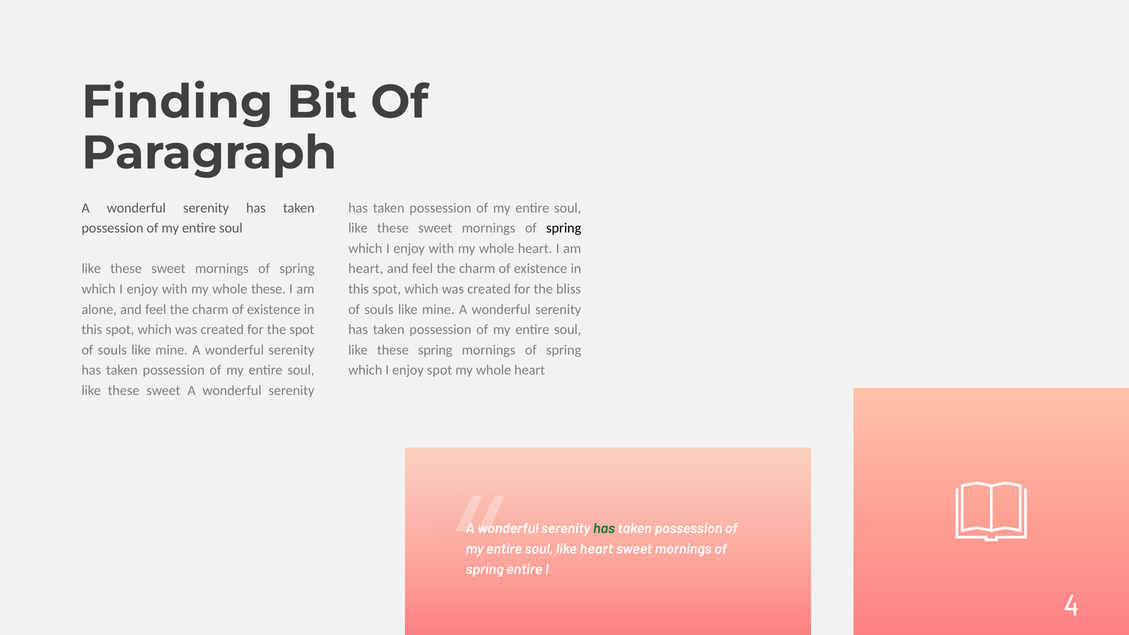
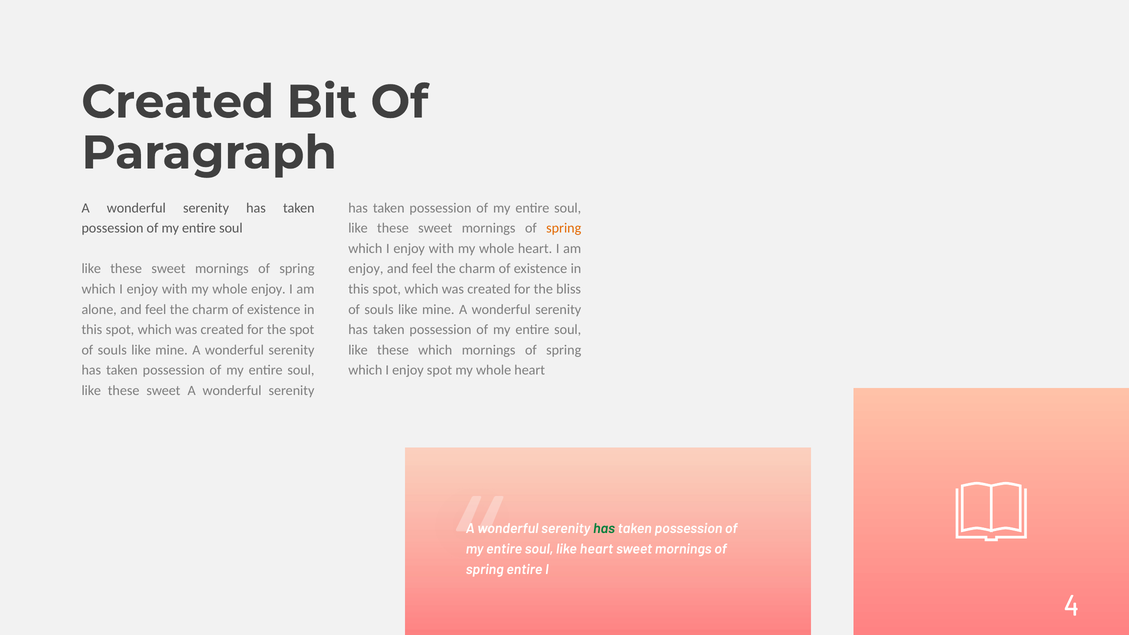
Finding at (177, 102): Finding -> Created
spring at (564, 228) colour: black -> orange
heart at (366, 269): heart -> enjoy
whole these: these -> enjoy
these spring: spring -> which
